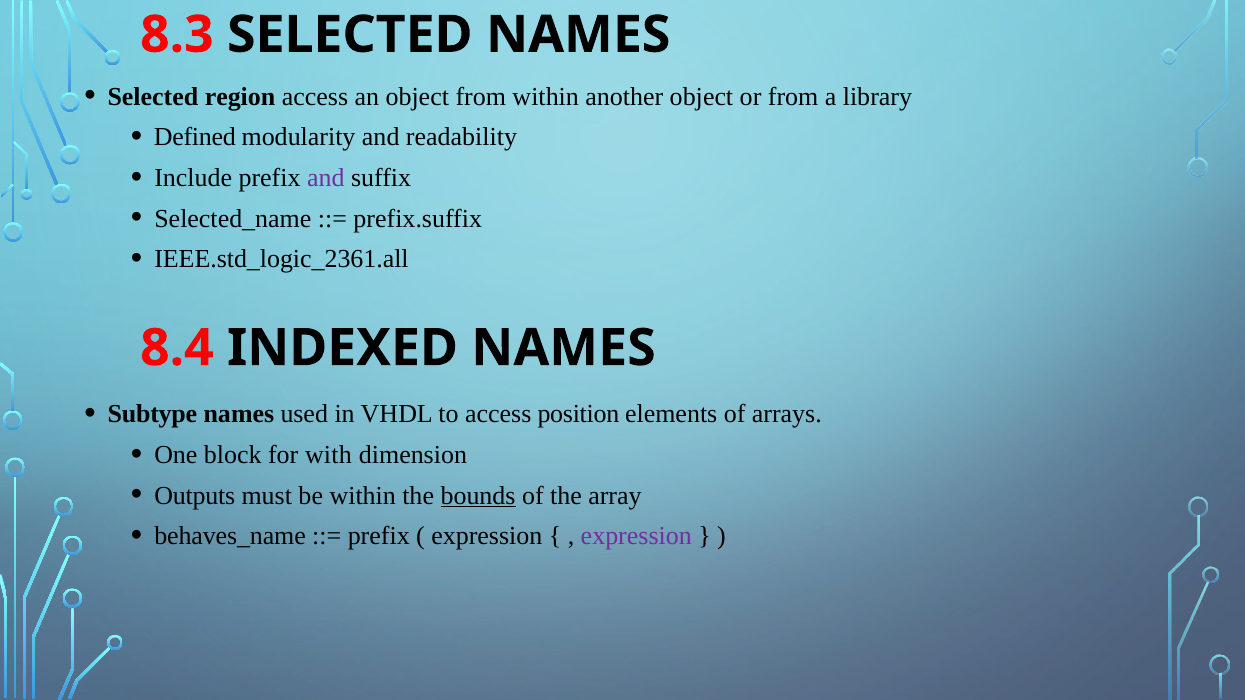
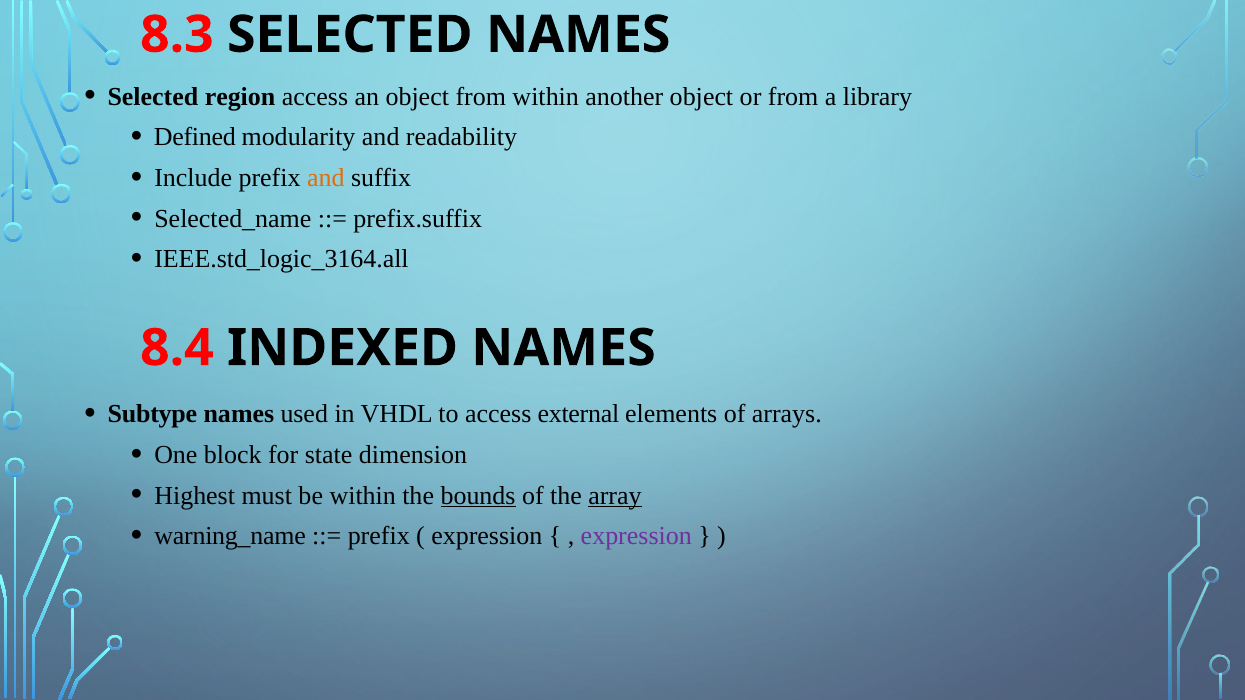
and at (326, 178) colour: purple -> orange
IEEE.std_logic_2361.all: IEEE.std_logic_2361.all -> IEEE.std_logic_3164.all
position: position -> external
with: with -> state
Outputs: Outputs -> Highest
array underline: none -> present
behaves_name: behaves_name -> warning_name
